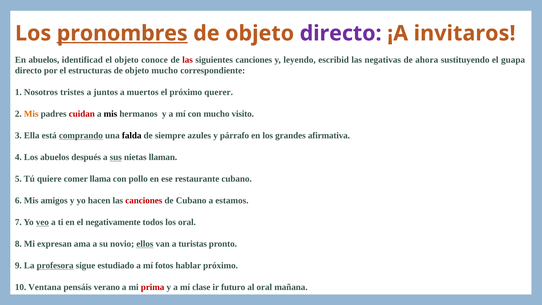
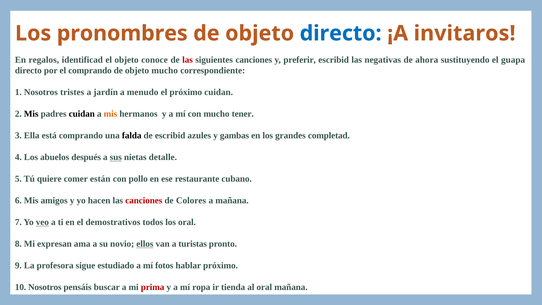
pronombres underline: present -> none
directo at (341, 33) colour: purple -> blue
En abuelos: abuelos -> regalos
leyendo: leyendo -> preferir
el estructuras: estructuras -> comprando
juntos: juntos -> jardín
muertos: muertos -> menudo
próximo querer: querer -> cuidan
Mis at (31, 114) colour: orange -> black
cuidan at (82, 114) colour: red -> black
mis at (110, 114) colour: black -> orange
visito: visito -> tener
comprando at (81, 136) underline: present -> none
de siempre: siempre -> escribid
párrafo: párrafo -> gambas
afirmativa: afirmativa -> completad
llaman: llaman -> detalle
llama: llama -> están
de Cubano: Cubano -> Colores
a estamos: estamos -> mañana
negativamente: negativamente -> demostrativos
profesora underline: present -> none
10 Ventana: Ventana -> Nosotros
verano: verano -> buscar
clase: clase -> ropa
futuro: futuro -> tienda
